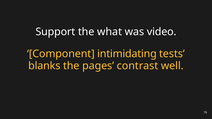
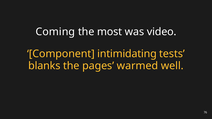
Support: Support -> Coming
what: what -> most
contrast: contrast -> warmed
